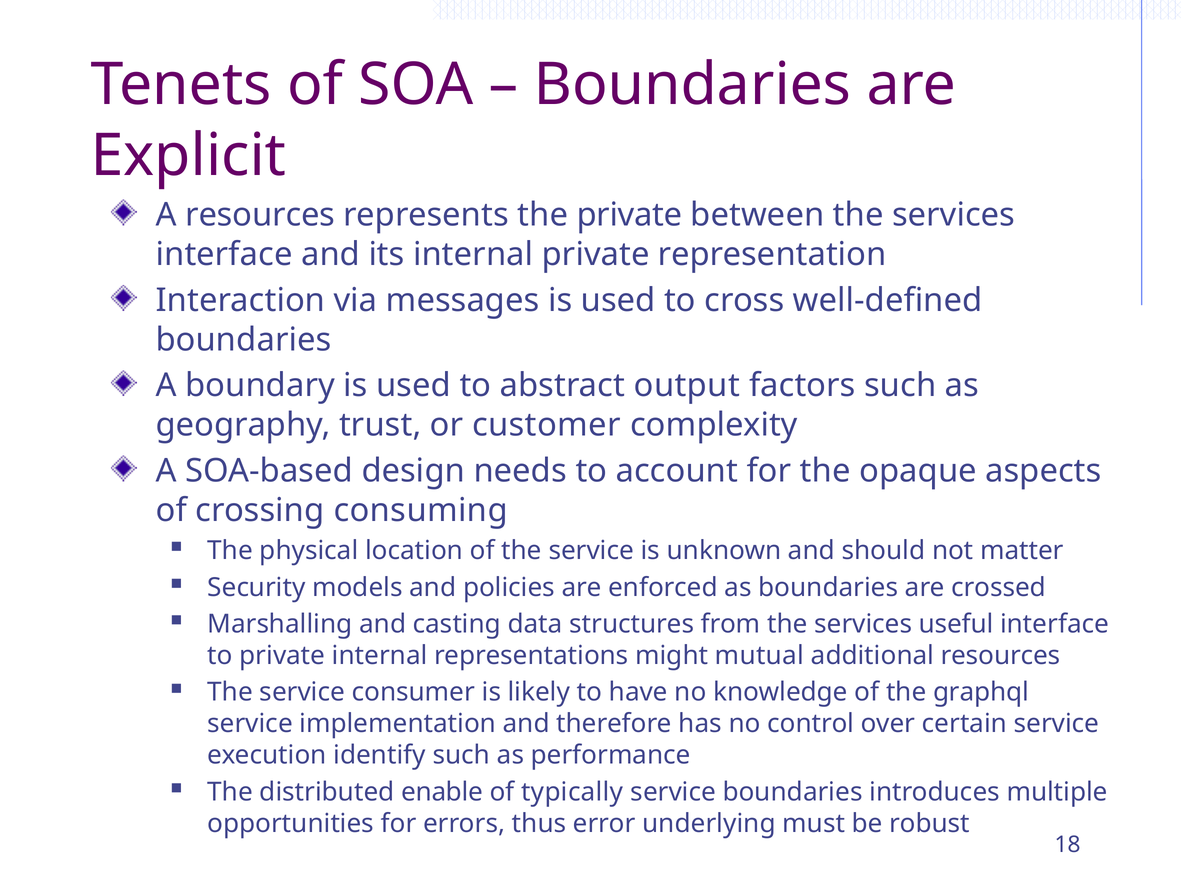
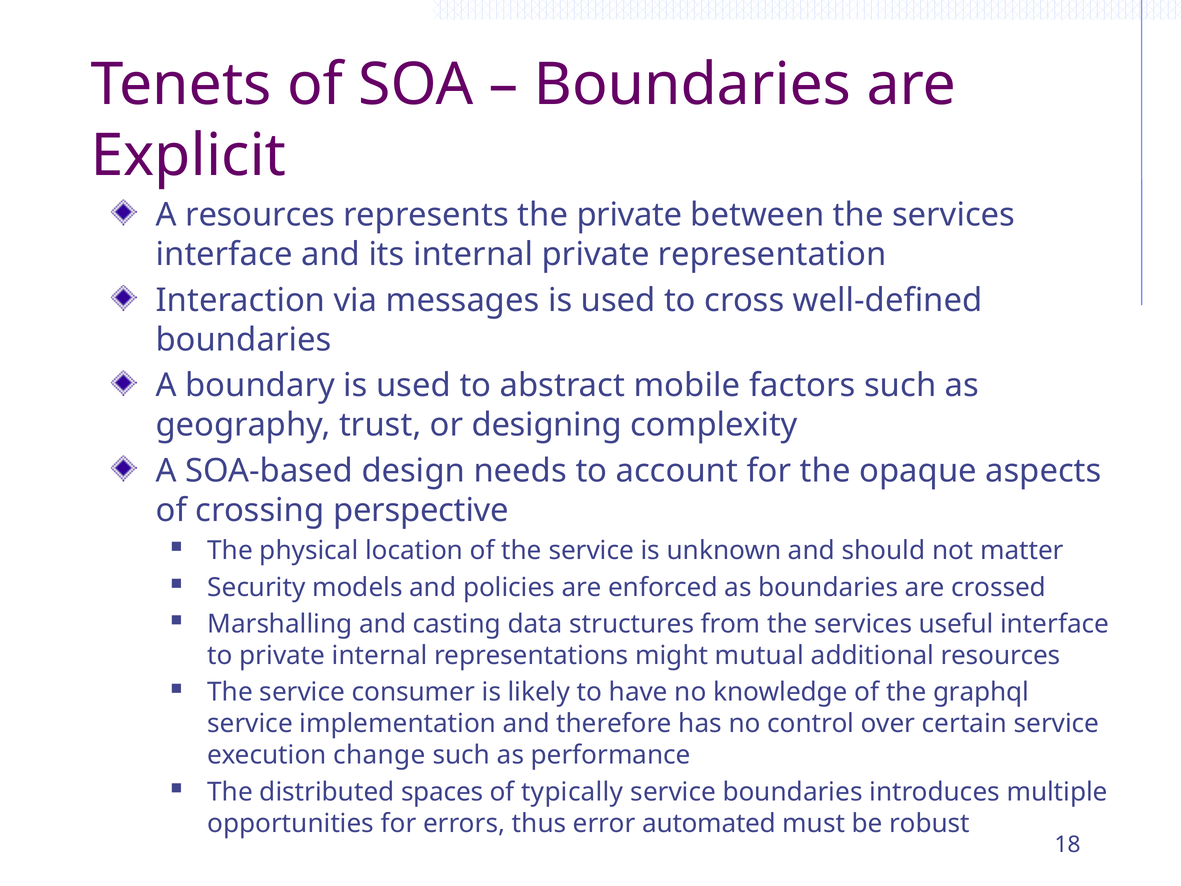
output: output -> mobile
customer: customer -> designing
consuming: consuming -> perspective
identify: identify -> change
enable: enable -> spaces
underlying: underlying -> automated
